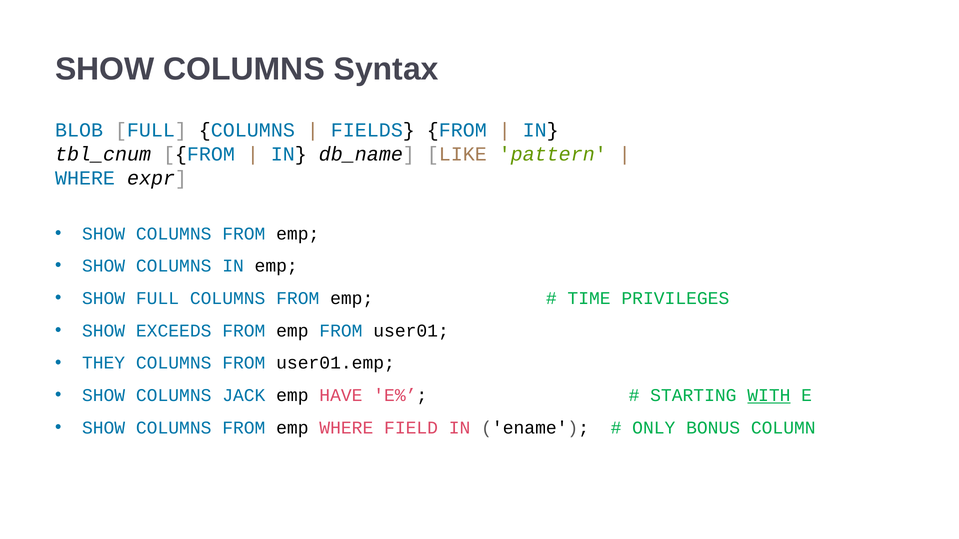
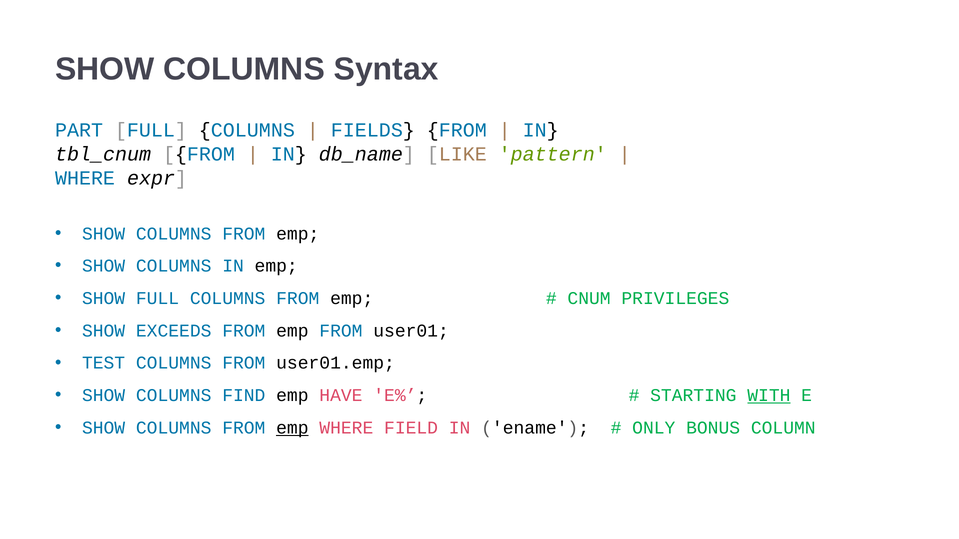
BLOB: BLOB -> PART
TIME: TIME -> CNUM
THEY: THEY -> TEST
JACK: JACK -> FIND
emp at (292, 428) underline: none -> present
